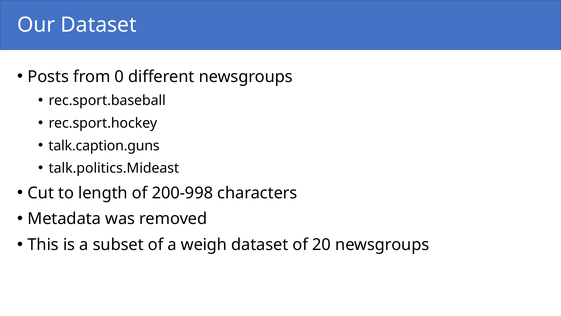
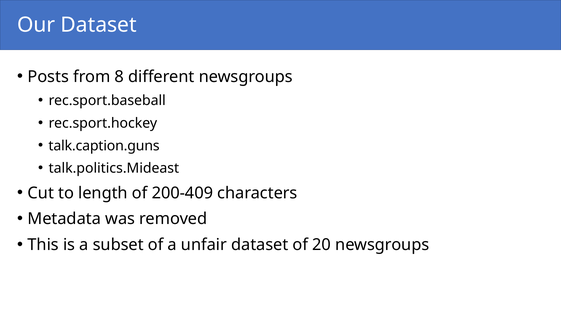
0: 0 -> 8
200-998: 200-998 -> 200-409
weigh: weigh -> unfair
